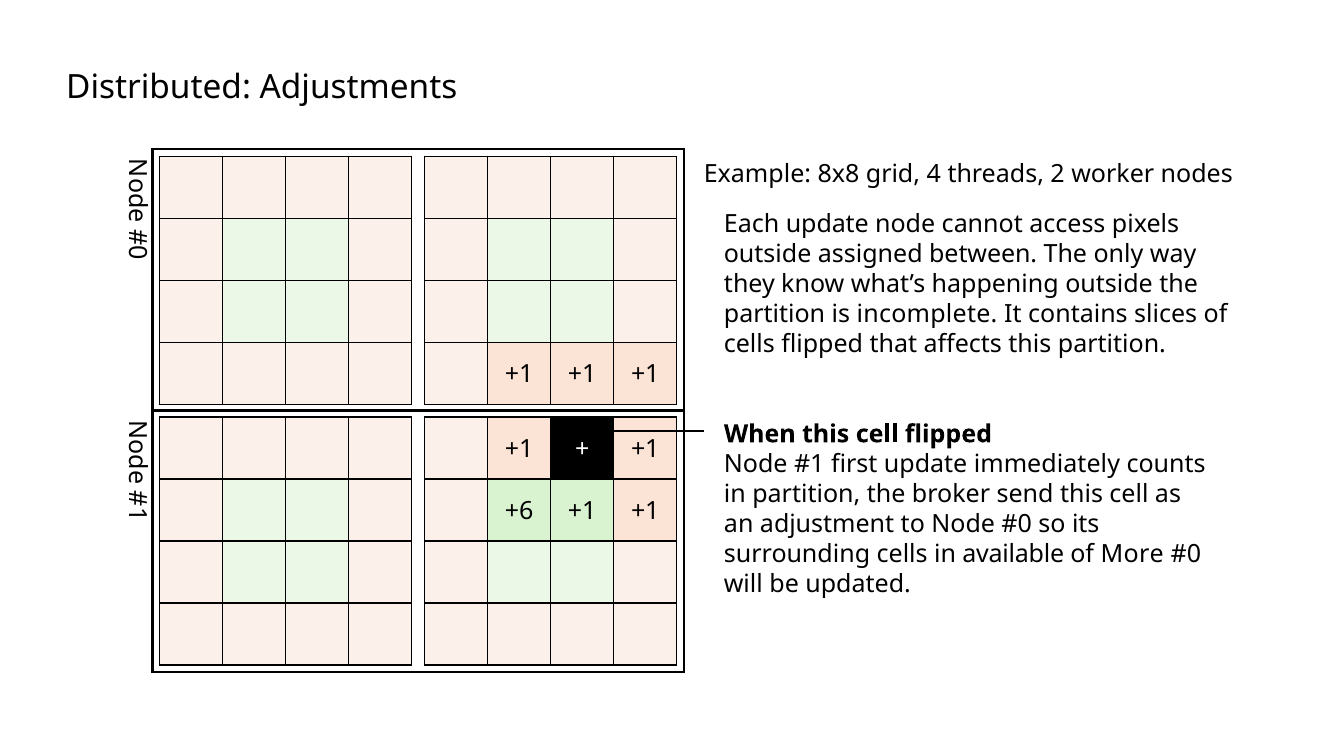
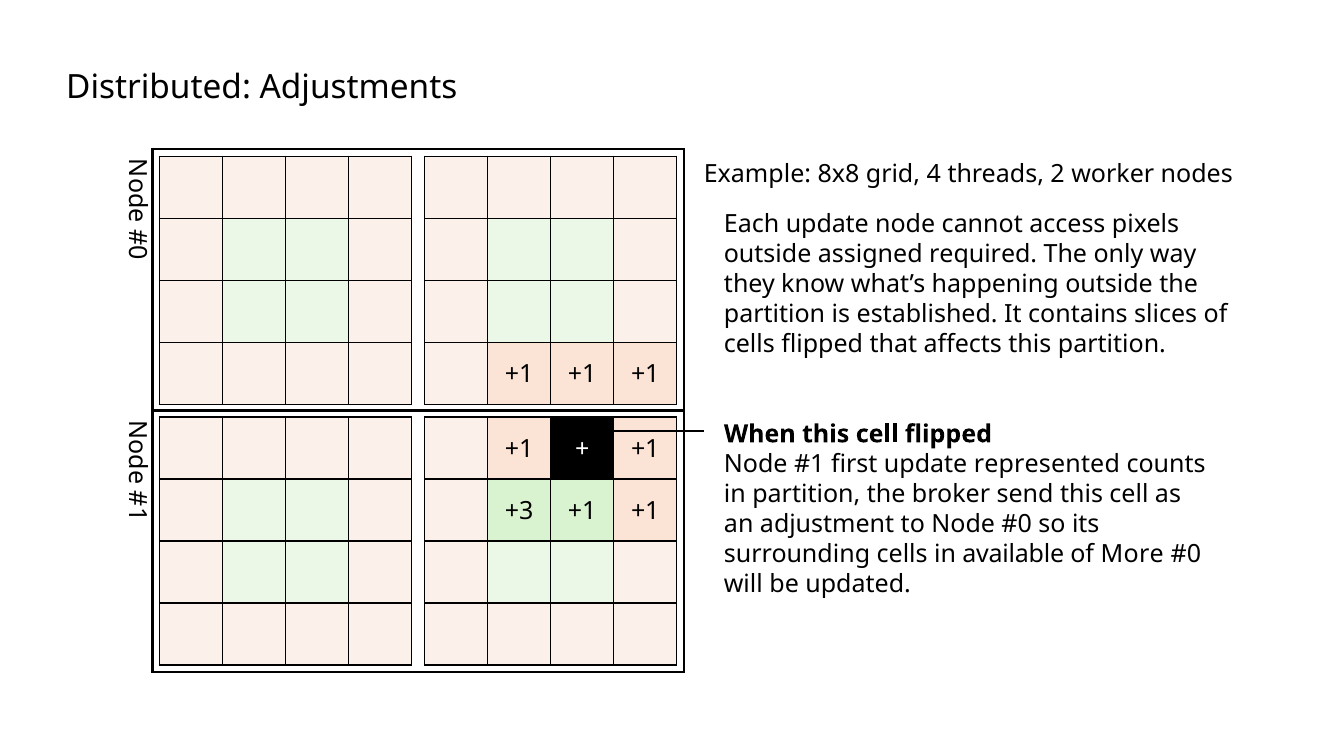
between: between -> required
incomplete: incomplete -> established
immediately: immediately -> represented
+6: +6 -> +3
